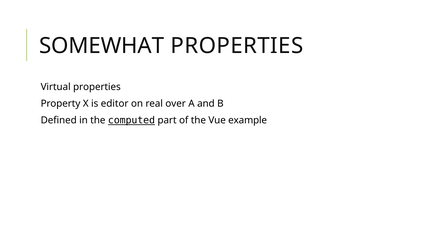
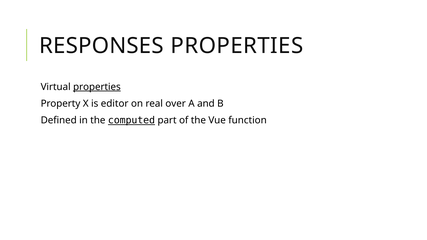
SOMEWHAT: SOMEWHAT -> RESPONSES
properties at (97, 87) underline: none -> present
example: example -> function
